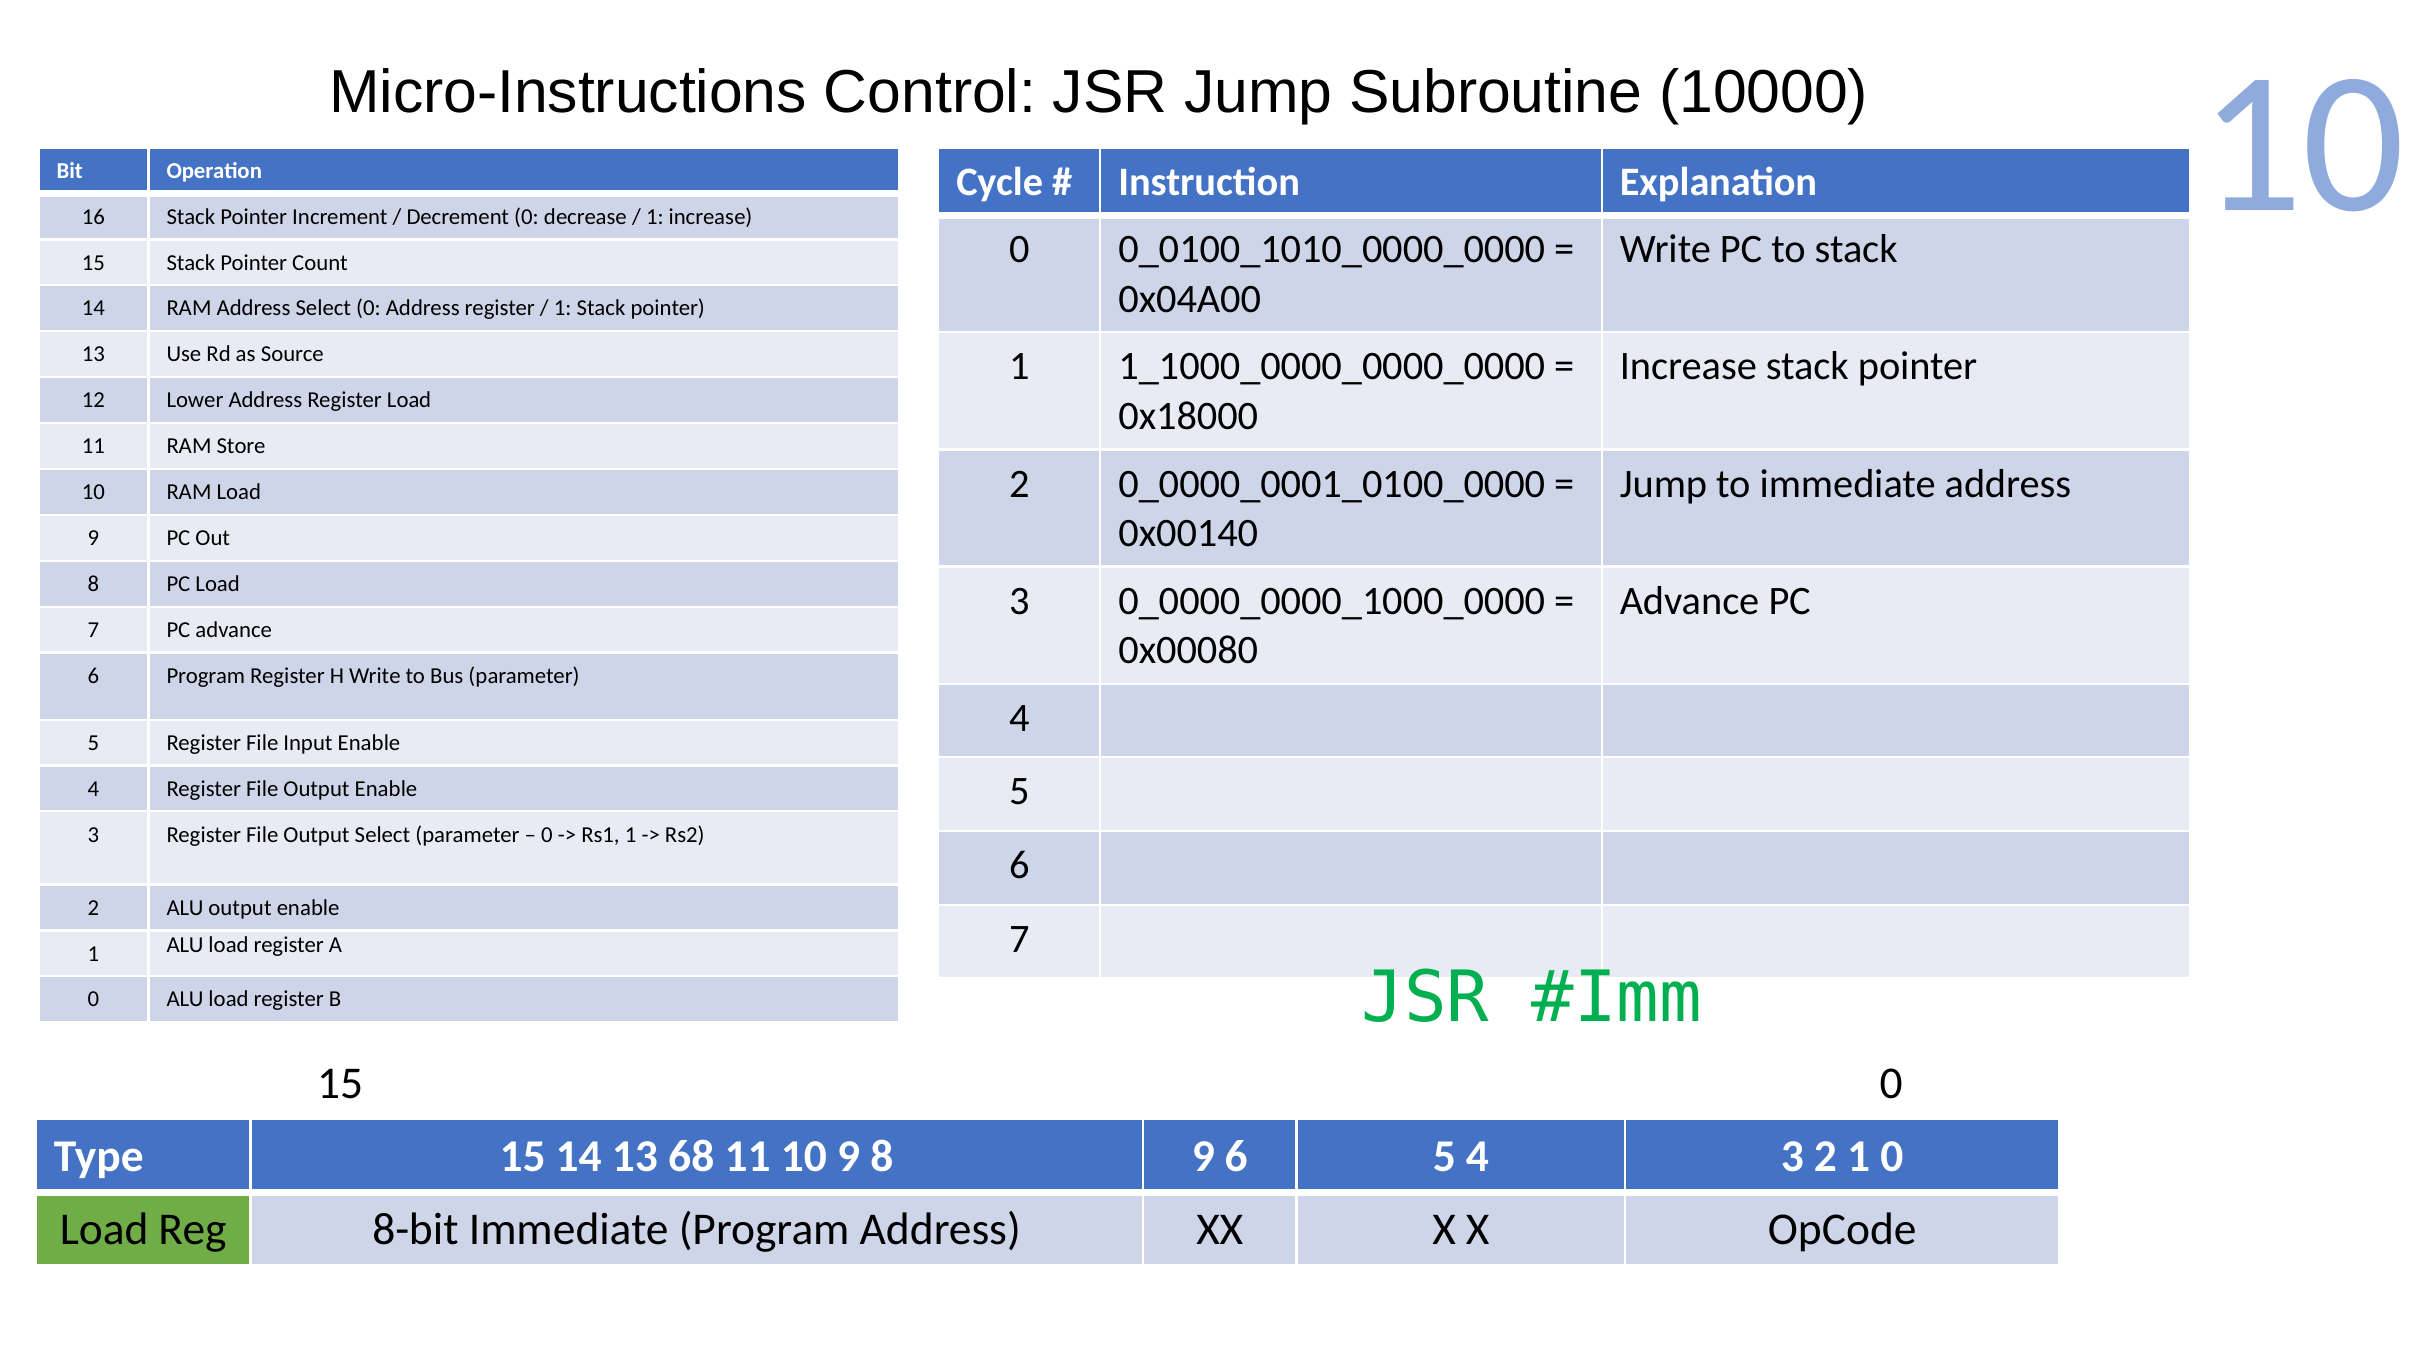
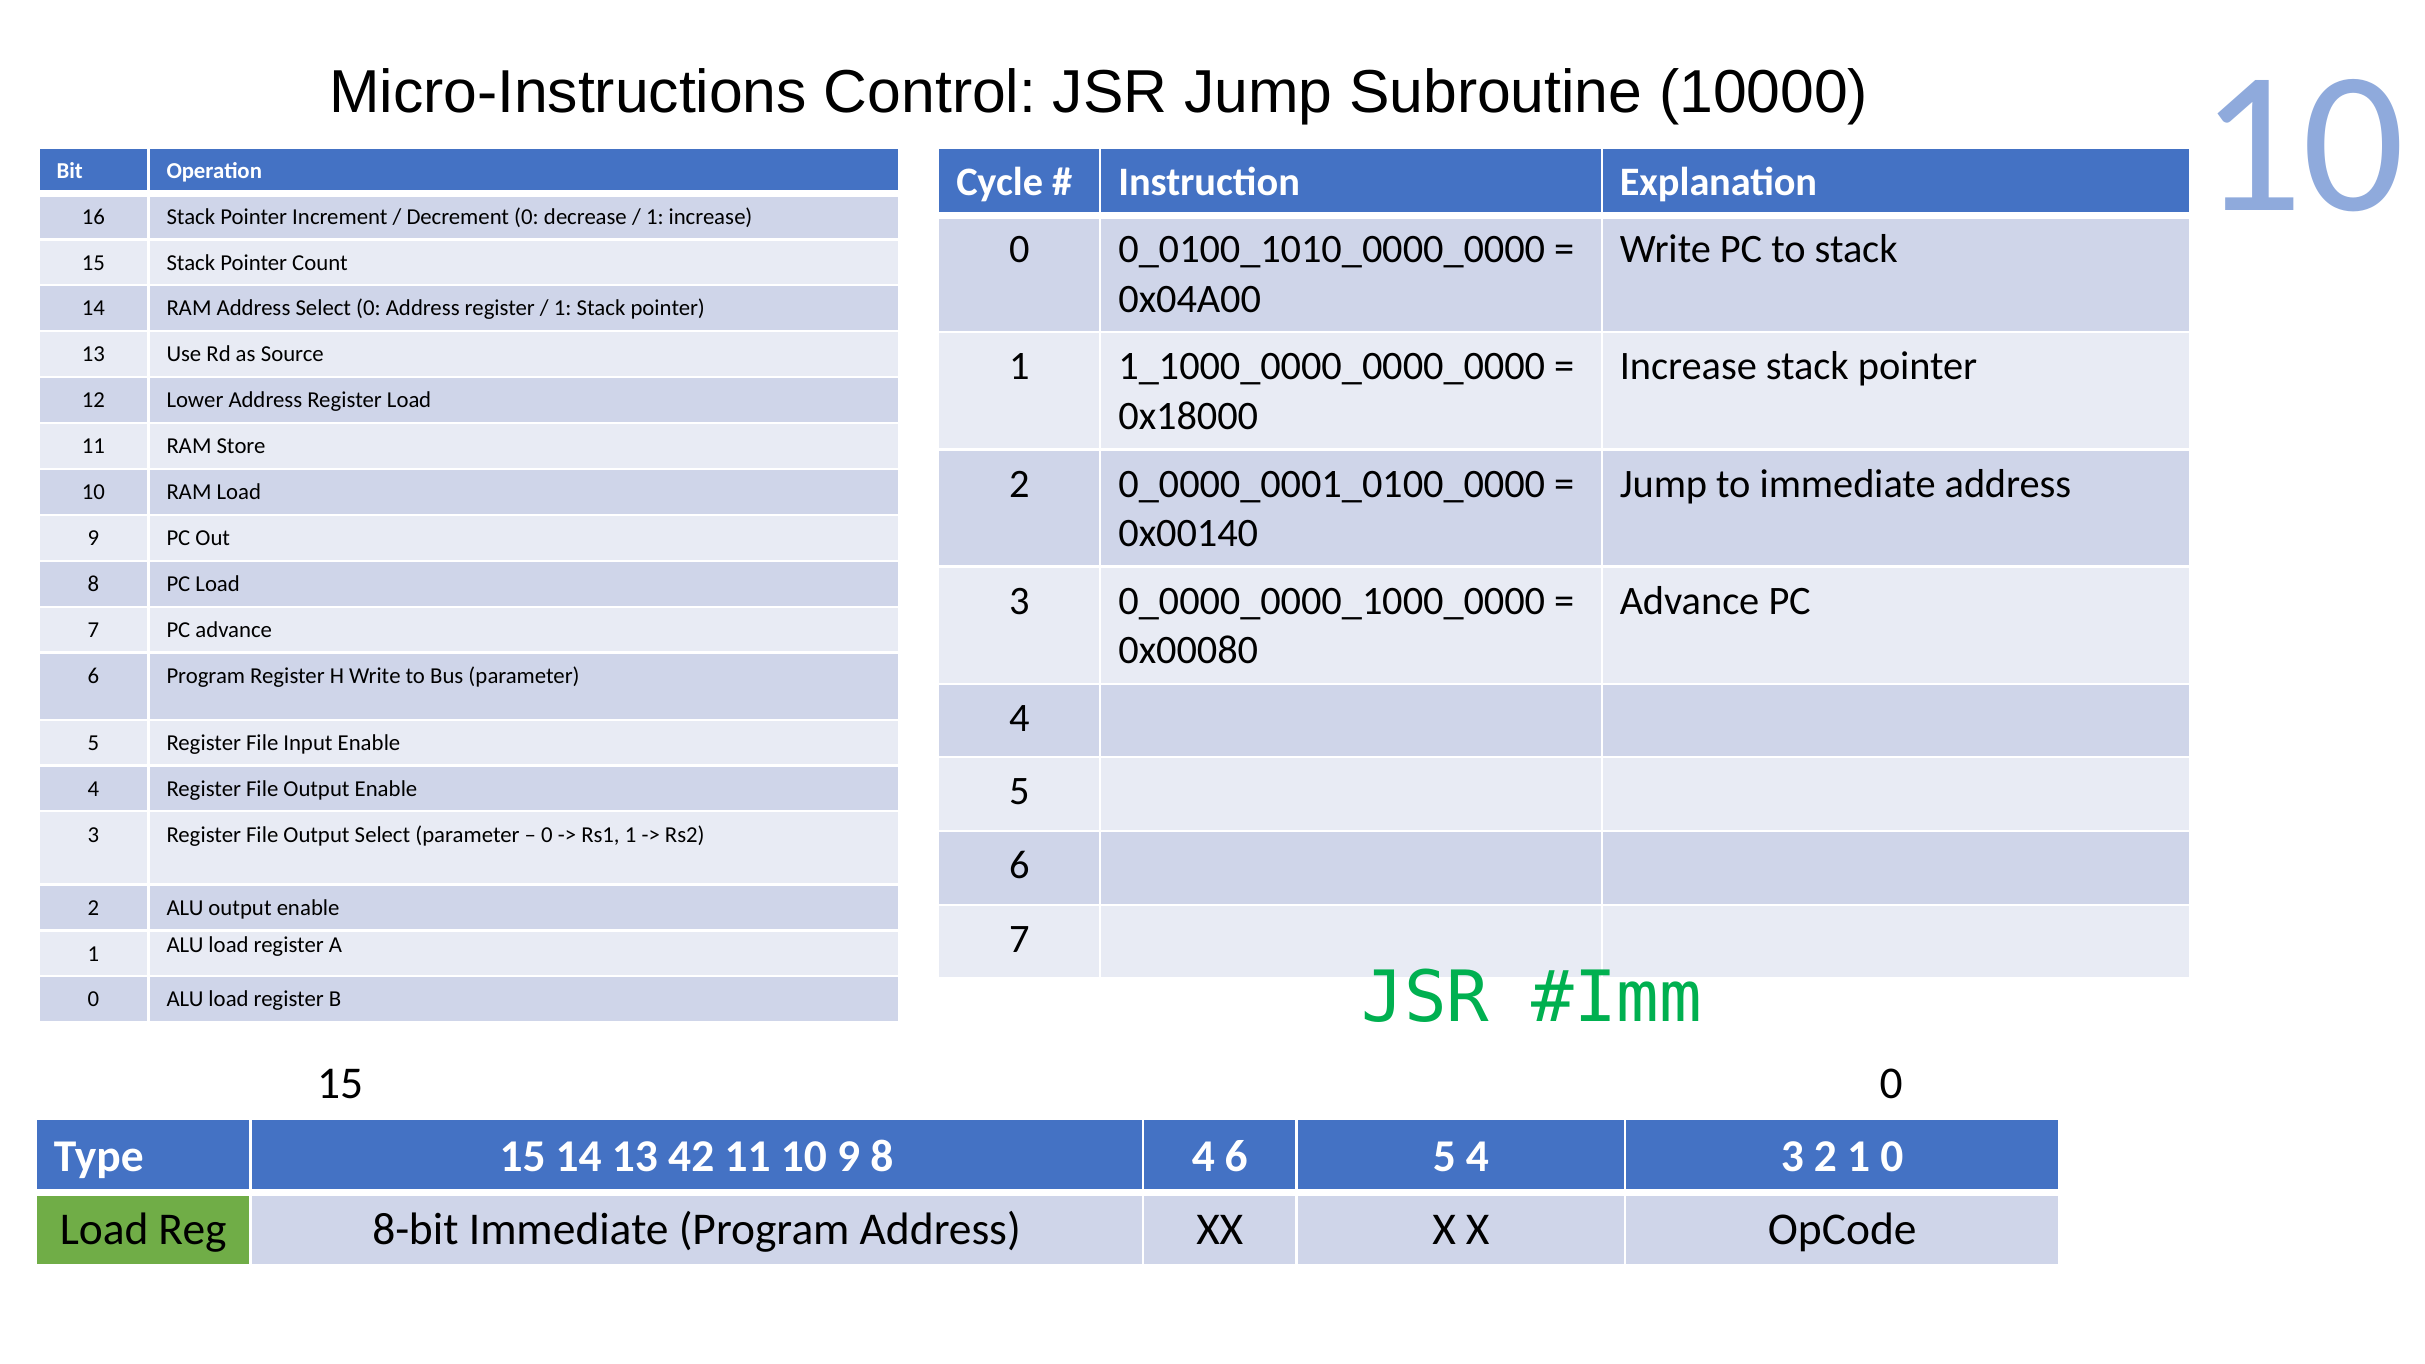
68: 68 -> 42
8 9: 9 -> 4
